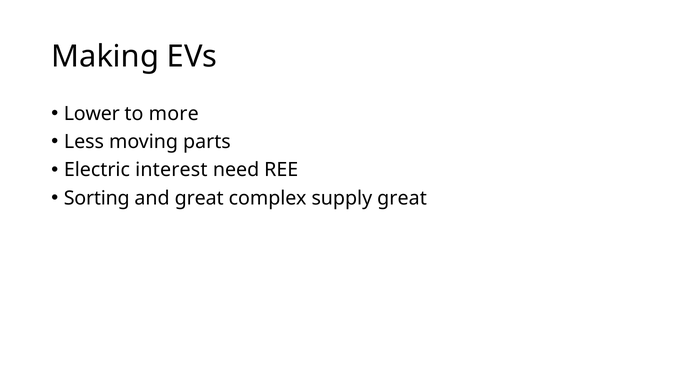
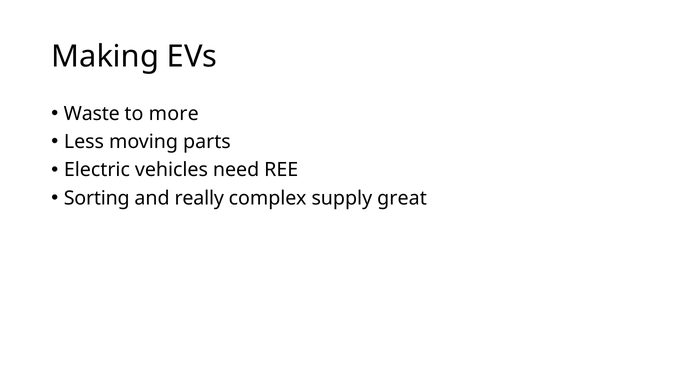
Lower: Lower -> Waste
interest: interest -> vehicles
and great: great -> really
